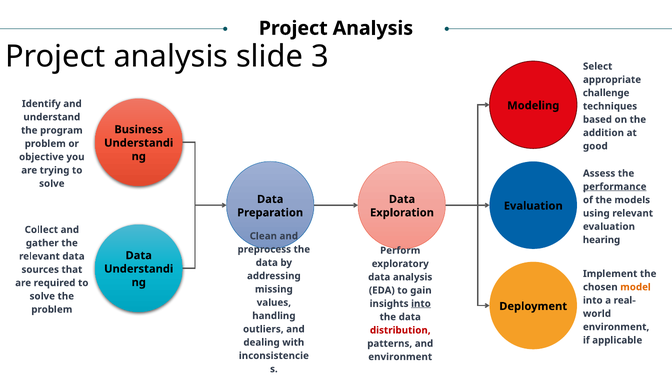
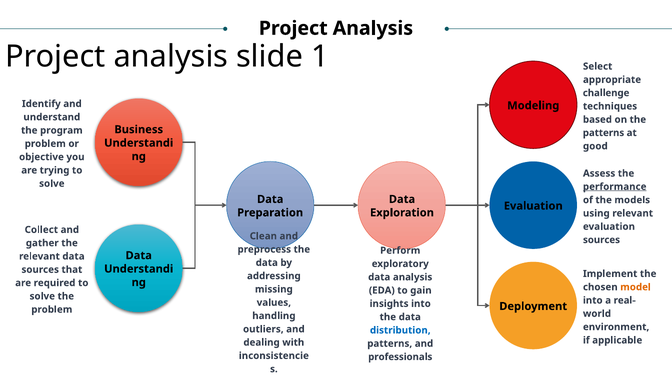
3: 3 -> 1
addition at (603, 133): addition -> patterns
hearing at (601, 240): hearing -> sources
into at (421, 304) underline: present -> none
distribution colour: red -> blue
environment at (400, 357): environment -> professionals
